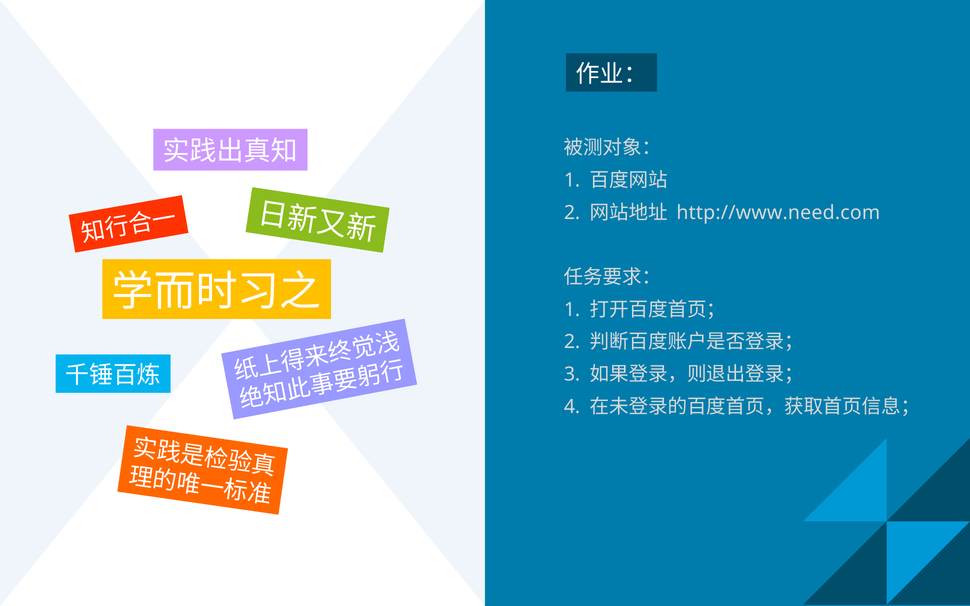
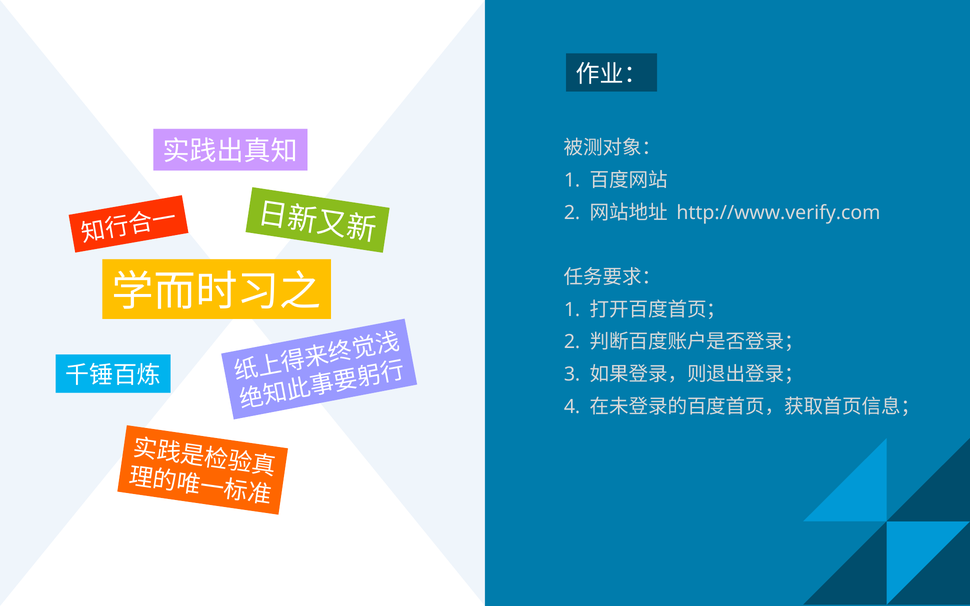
http://www.need.com: http://www.need.com -> http://www.verify.com
